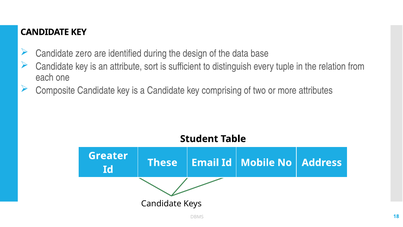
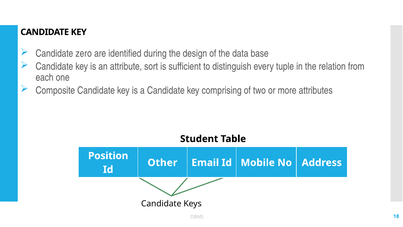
Greater: Greater -> Position
These: These -> Other
